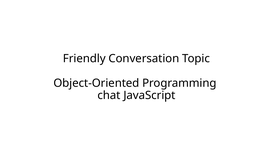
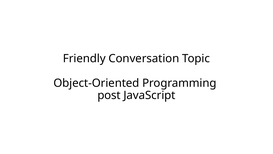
chat: chat -> post
